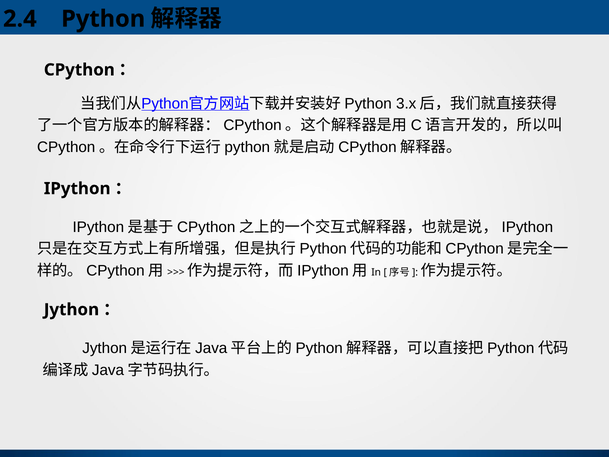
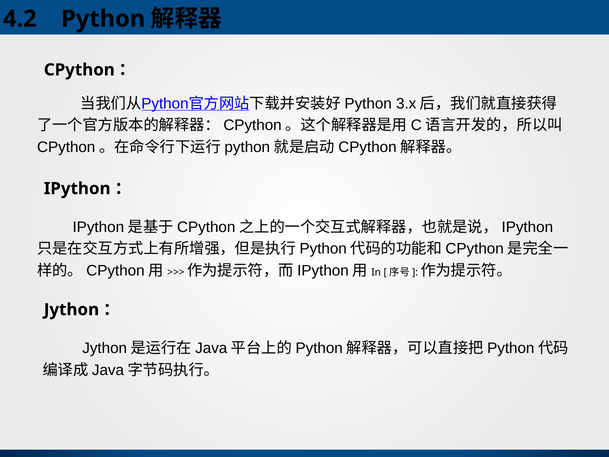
2.4: 2.4 -> 4.2
